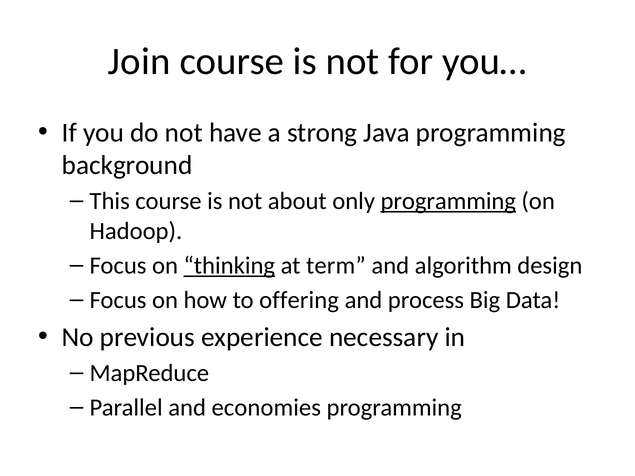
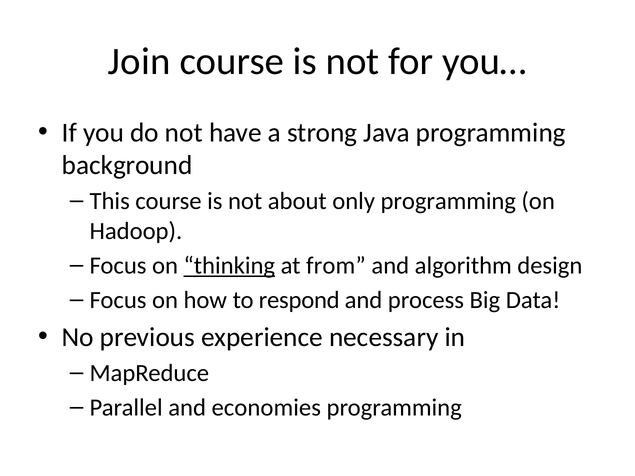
programming at (448, 201) underline: present -> none
term: term -> from
offering: offering -> respond
